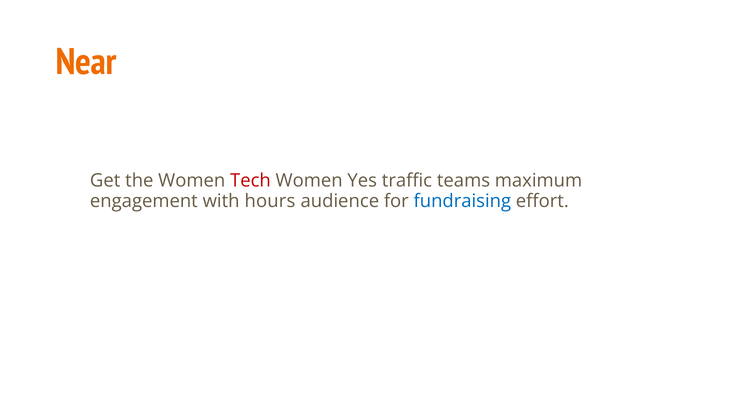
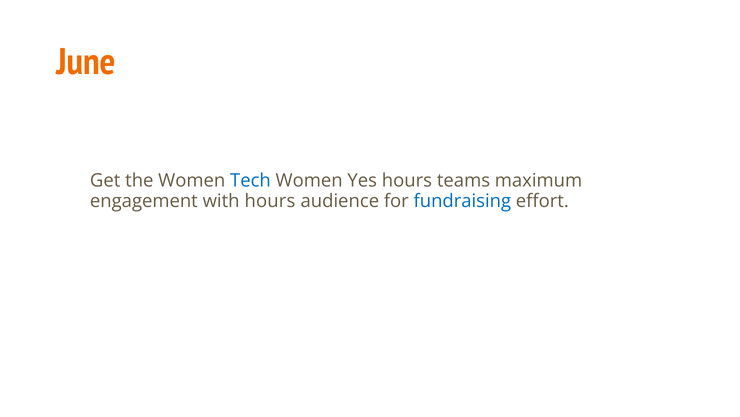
Near: Near -> June
Tech colour: red -> blue
Yes traffic: traffic -> hours
